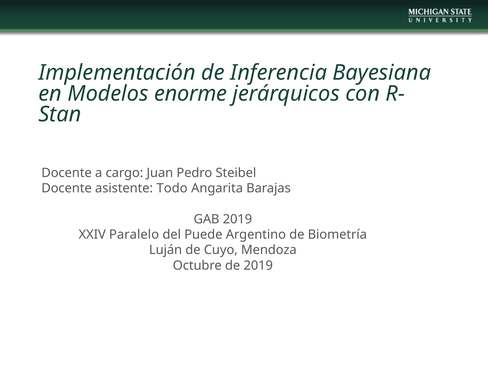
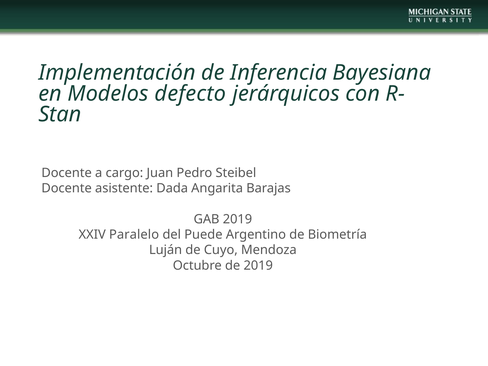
enorme: enorme -> defecto
Todo: Todo -> Dada
